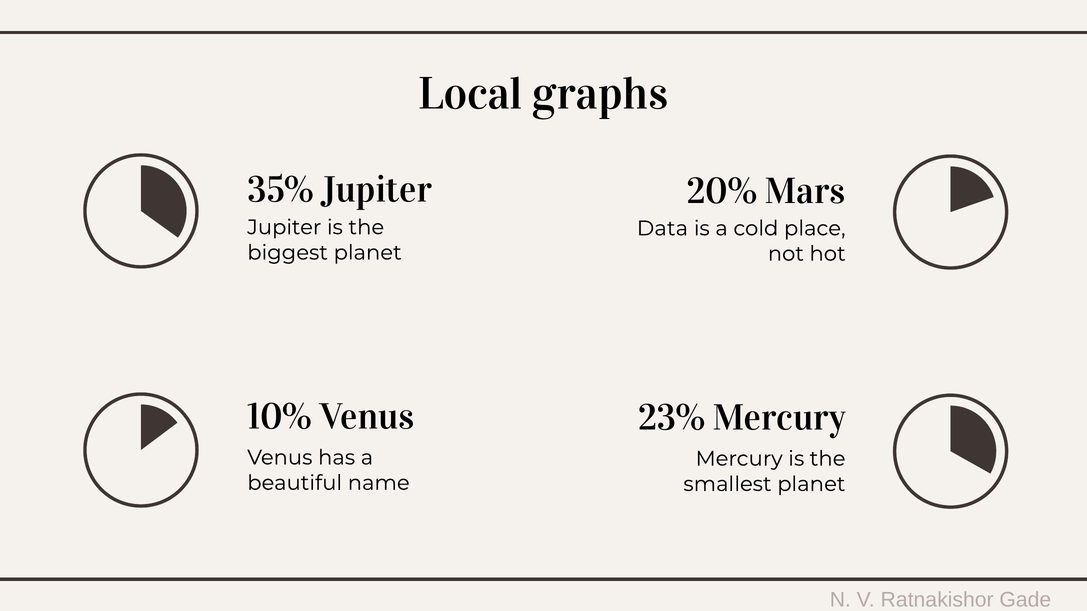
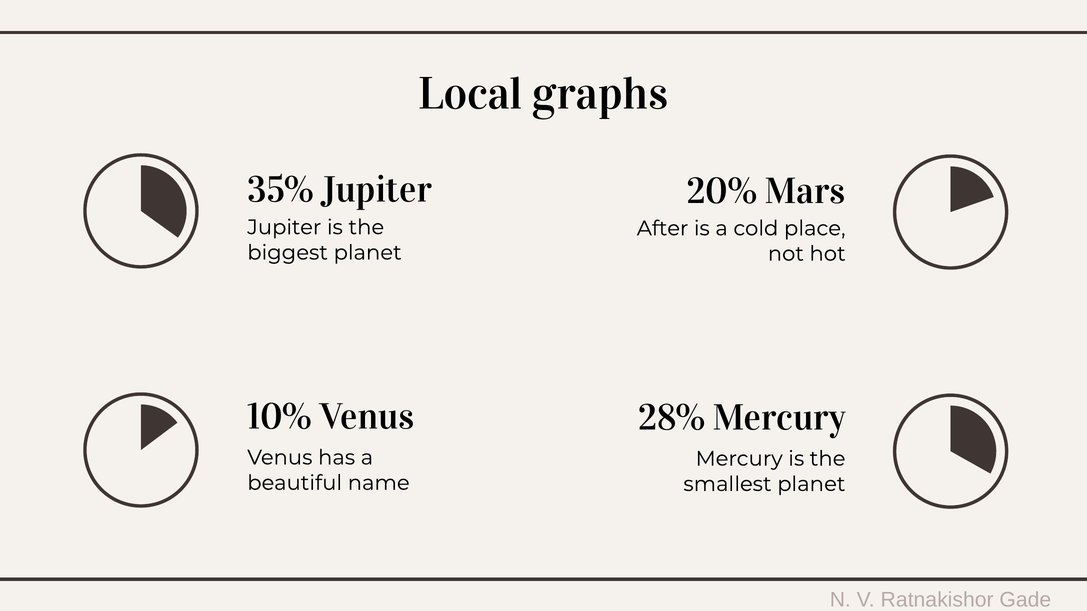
Data: Data -> After
23%: 23% -> 28%
